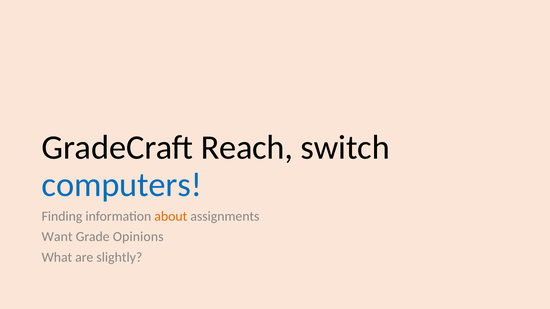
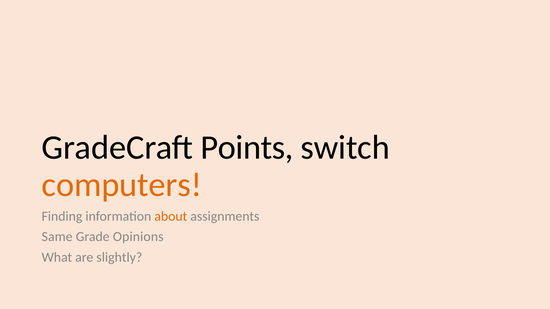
Reach: Reach -> Points
computers colour: blue -> orange
Want: Want -> Same
